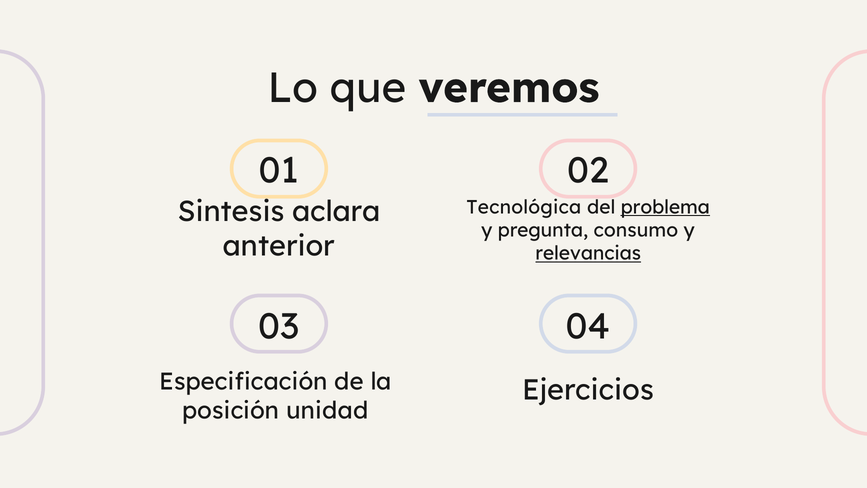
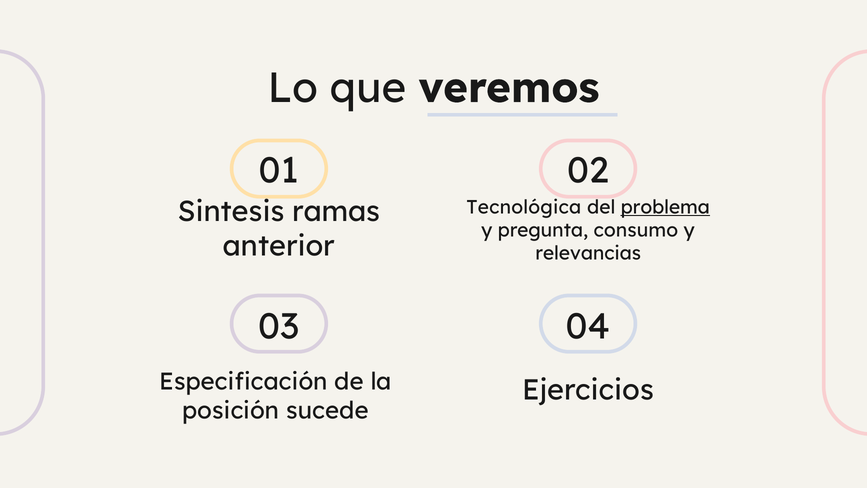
aclara: aclara -> ramas
relevancias underline: present -> none
unidad: unidad -> sucede
